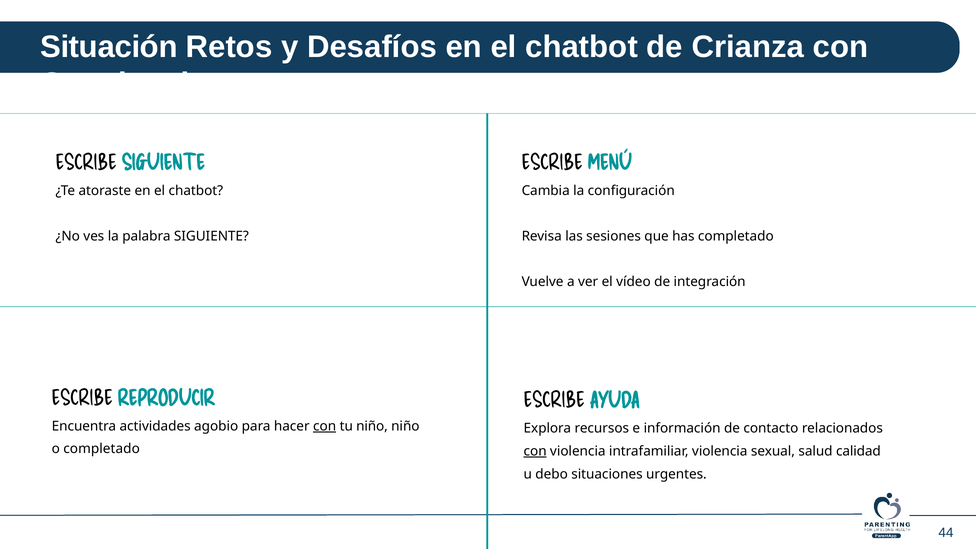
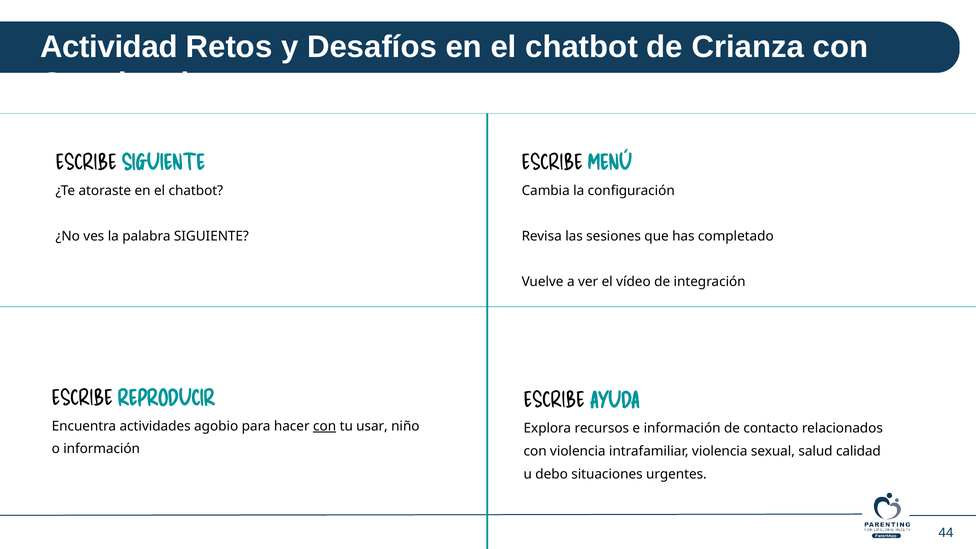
Situación: Situación -> Actividad
tu niño: niño -> usar
o completado: completado -> información
con at (535, 451) underline: present -> none
